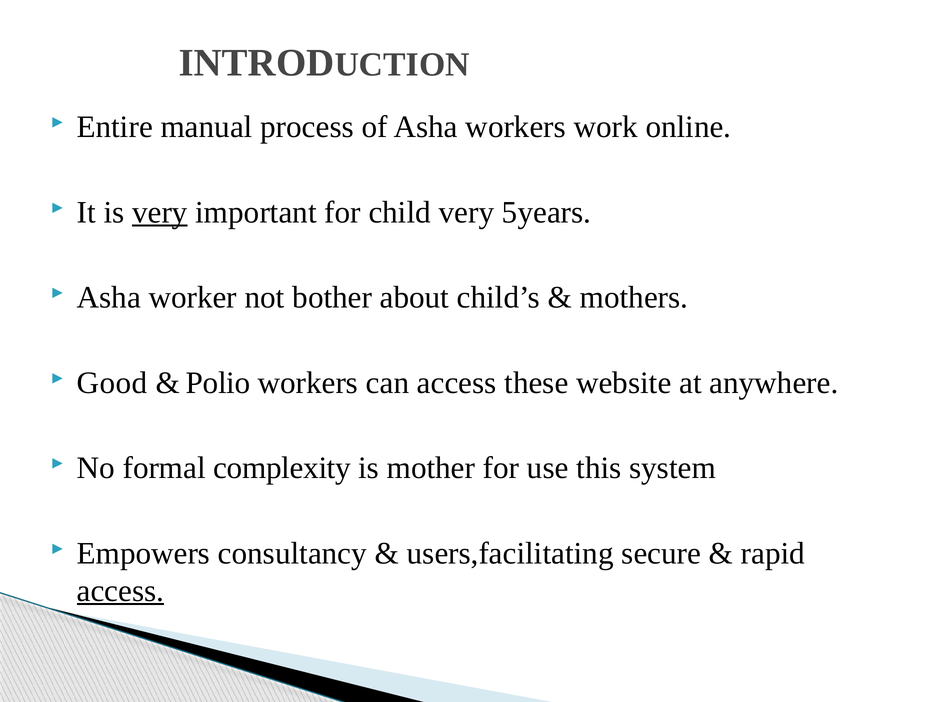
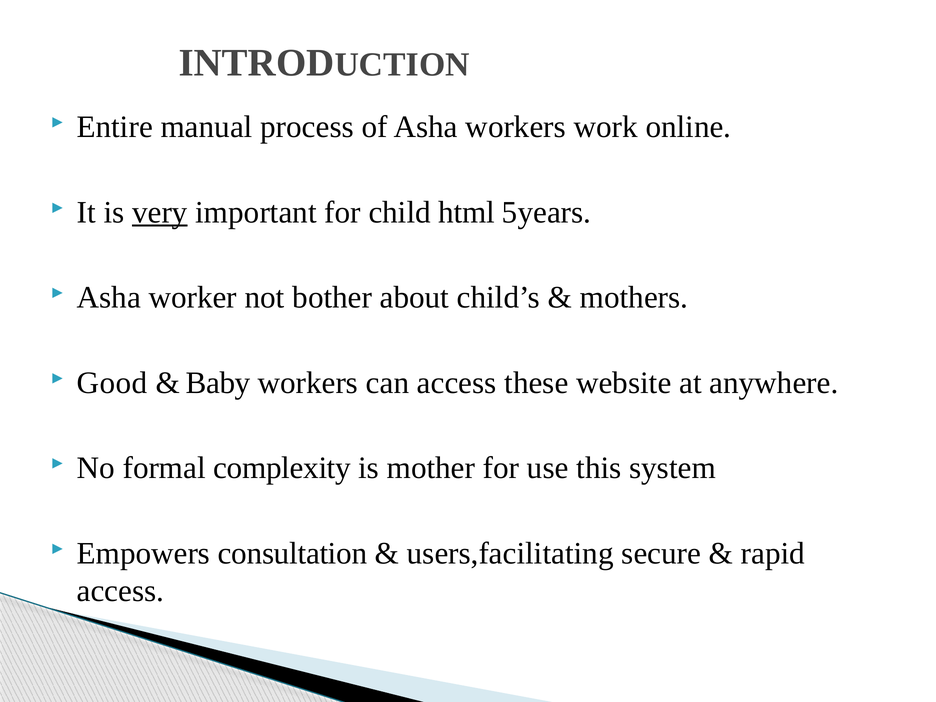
child very: very -> html
Polio: Polio -> Baby
consultancy: consultancy -> consultation
access at (120, 591) underline: present -> none
